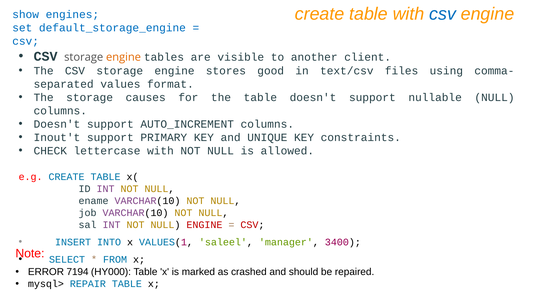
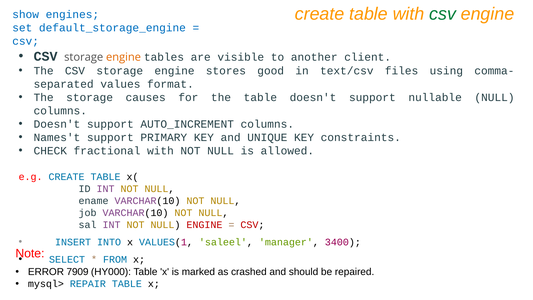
csv at (443, 14) colour: blue -> green
Inout't: Inout't -> Names't
lettercase: lettercase -> fractional
7194: 7194 -> 7909
